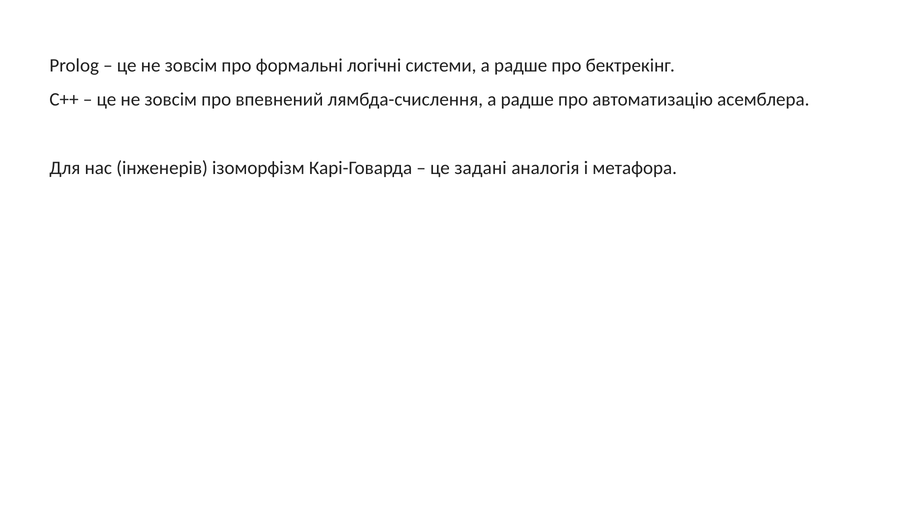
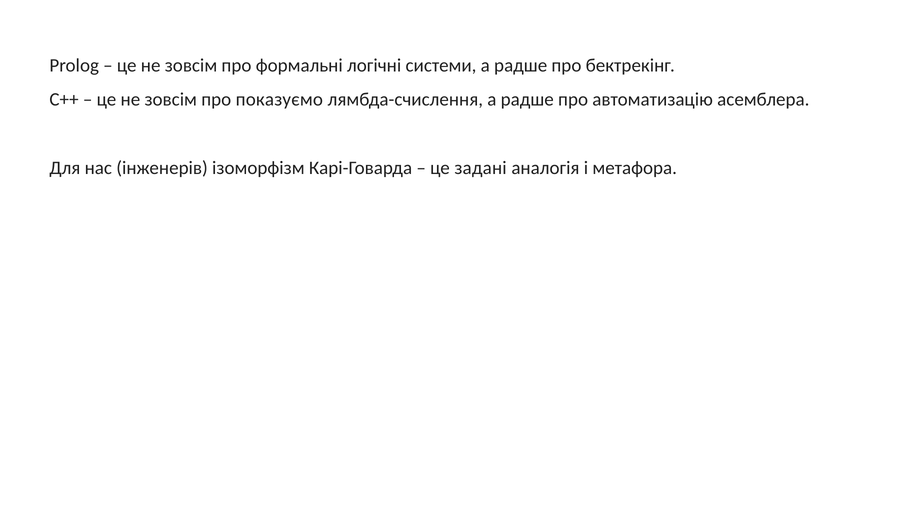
впевнений: впевнений -> показуємо
